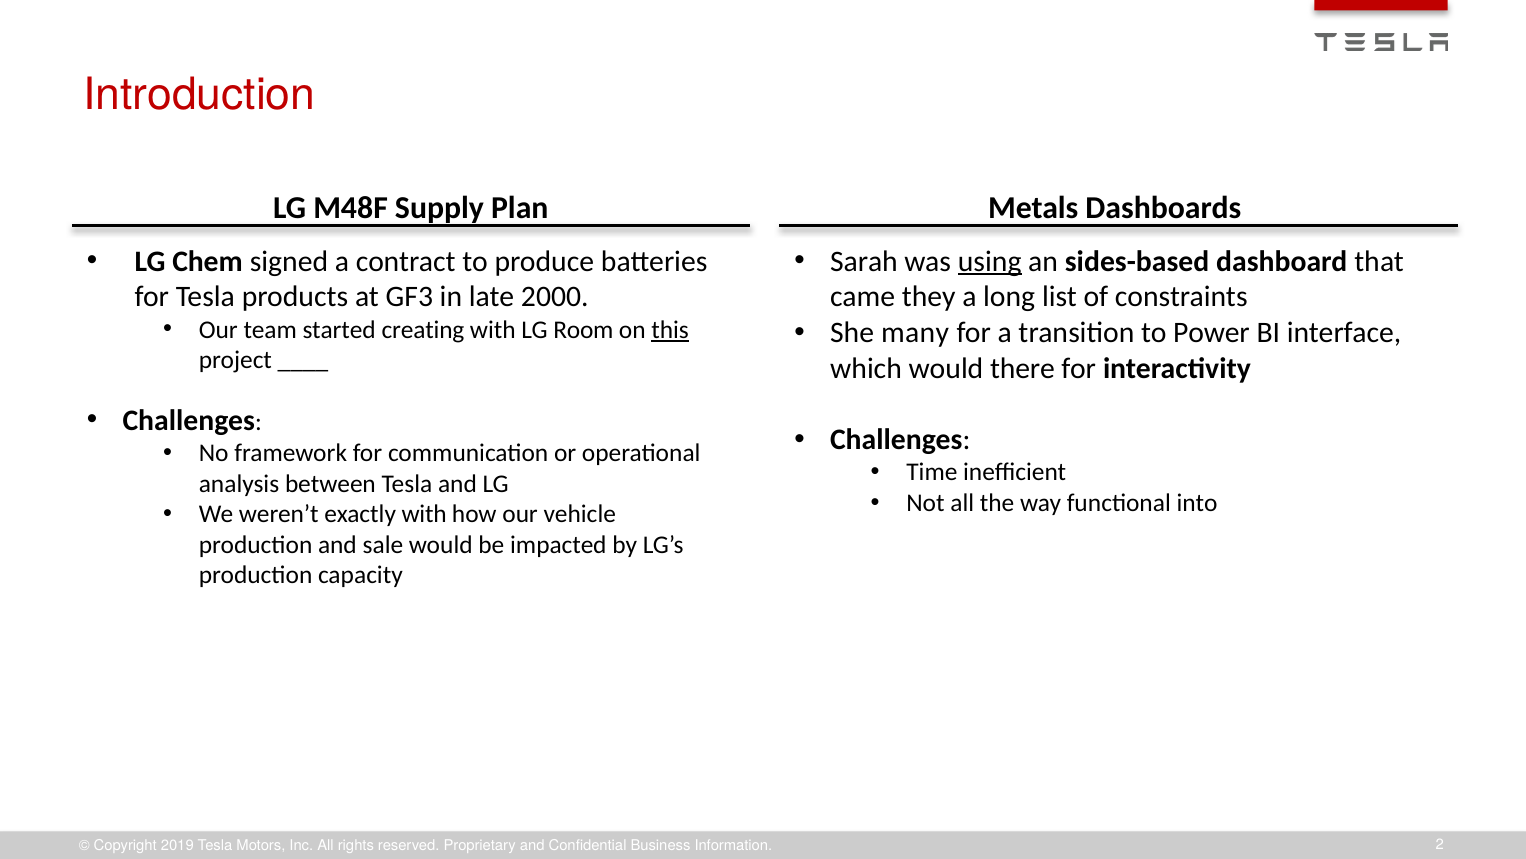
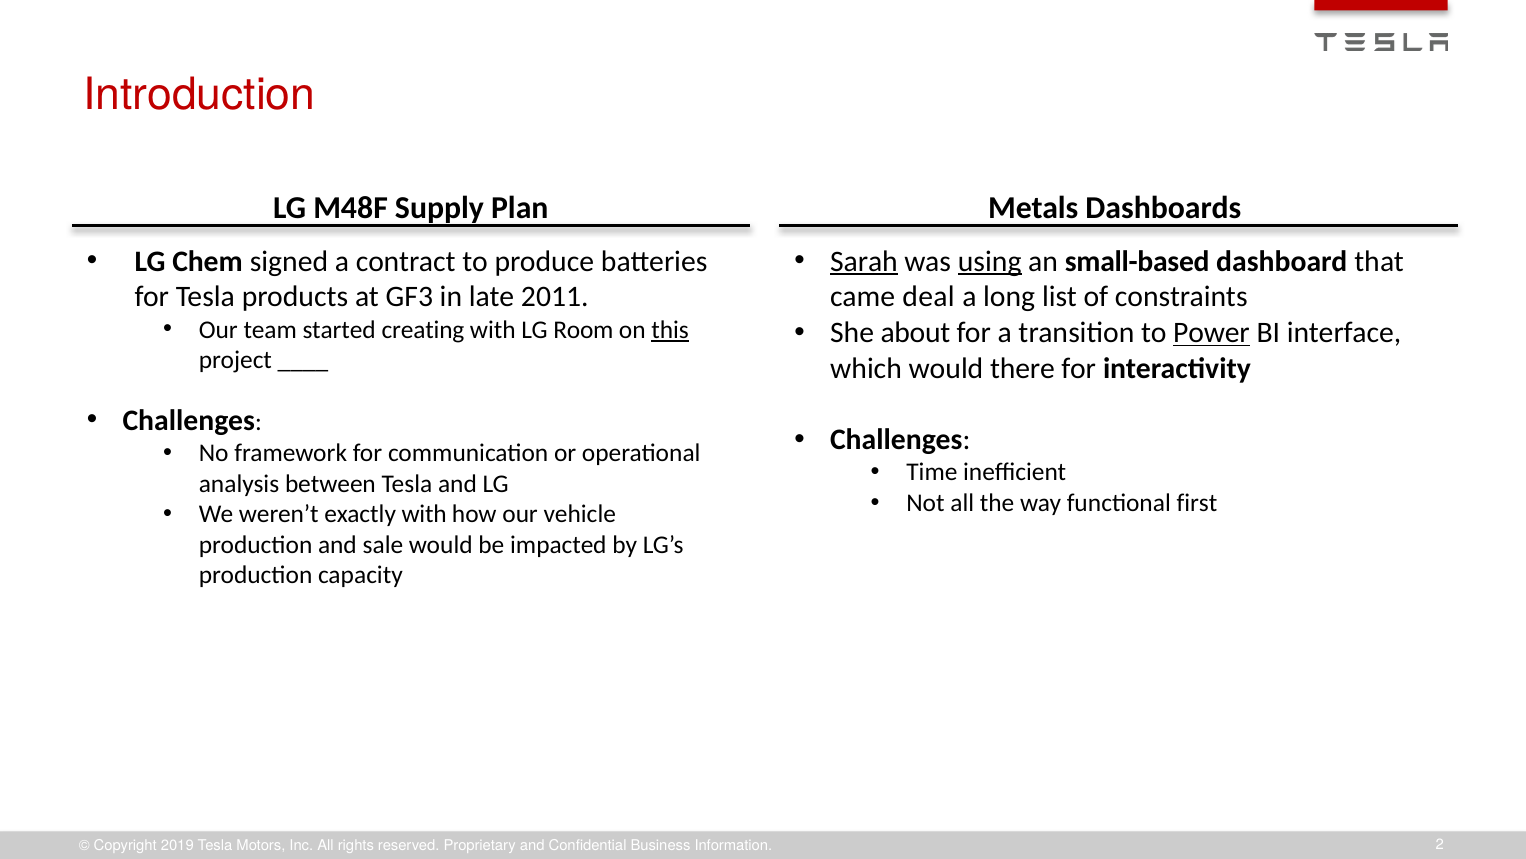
Sarah underline: none -> present
sides-based: sides-based -> small-based
2000: 2000 -> 2011
they: they -> deal
many: many -> about
Power underline: none -> present
into: into -> first
